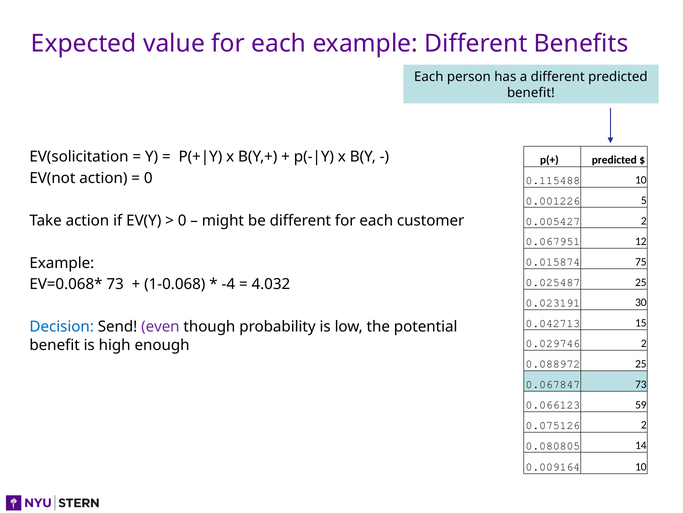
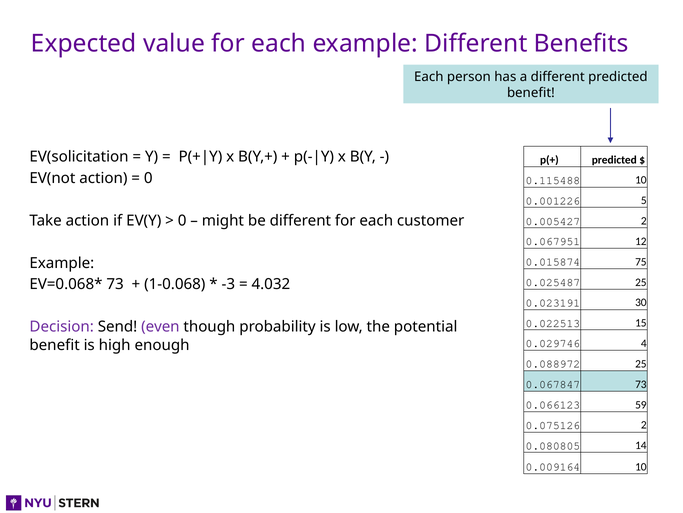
-4: -4 -> -3
0.042713: 0.042713 -> 0.022513
Decision colour: blue -> purple
0.029746 2: 2 -> 4
